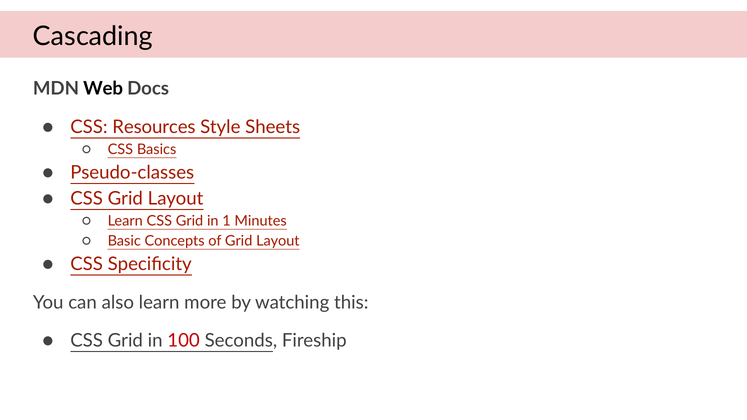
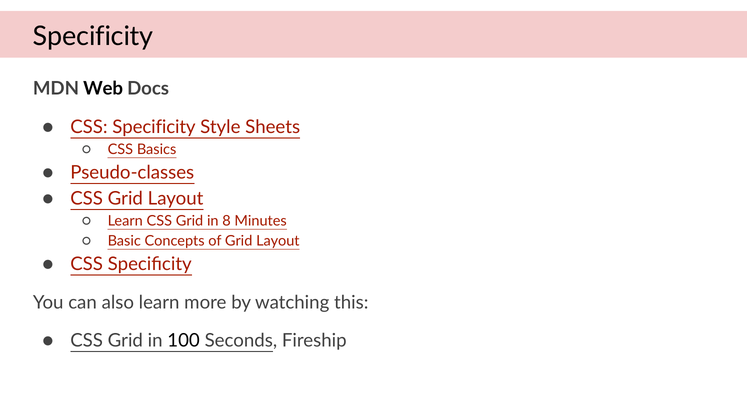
Cascading at (93, 36): Cascading -> Specificity
Resources at (154, 127): Resources -> Specificity
1: 1 -> 8
100 colour: red -> black
